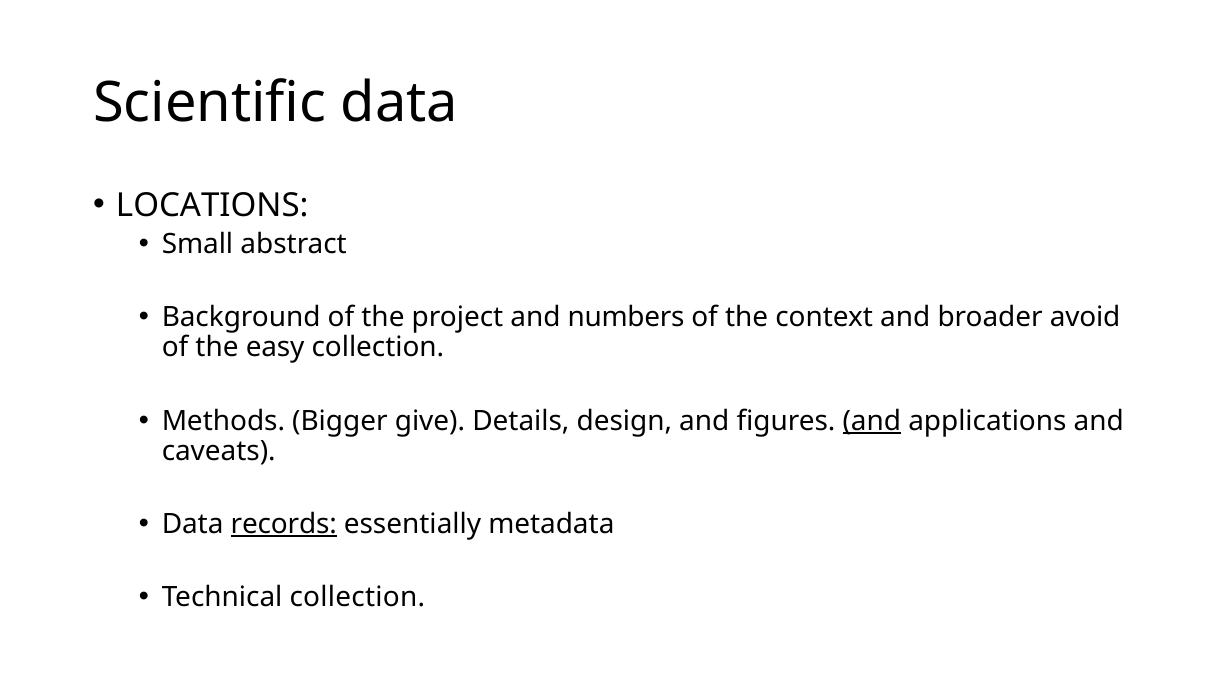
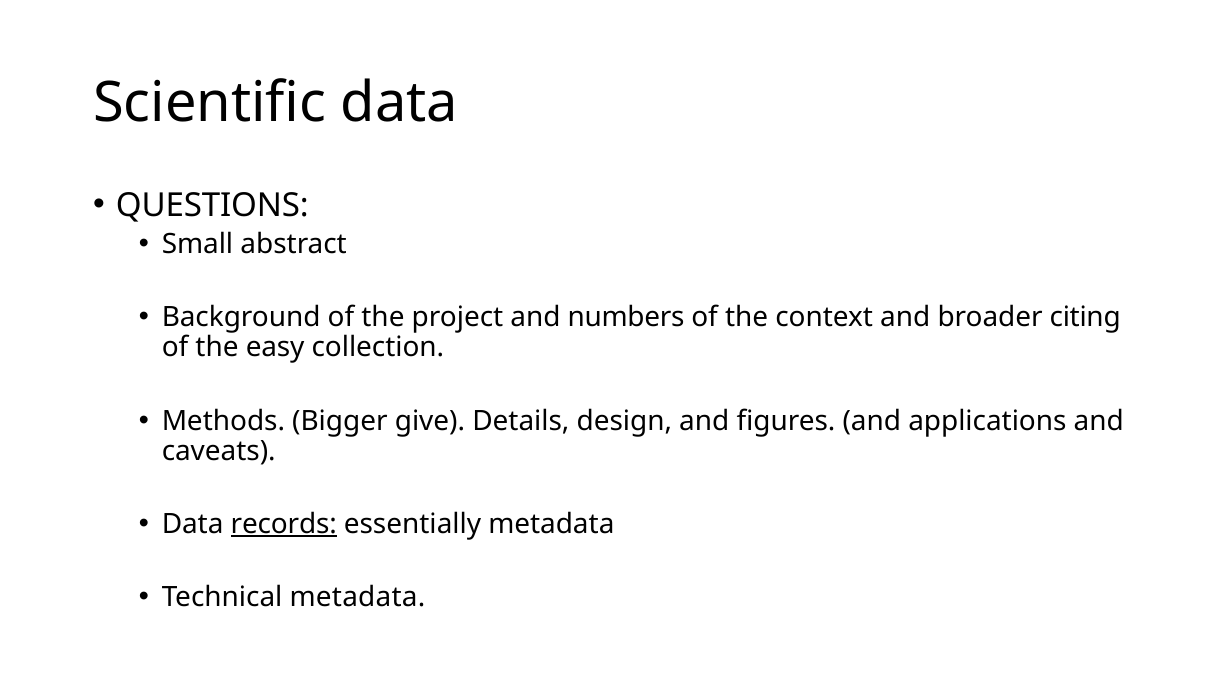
LOCATIONS: LOCATIONS -> QUESTIONS
avoid: avoid -> citing
and at (872, 421) underline: present -> none
Technical collection: collection -> metadata
